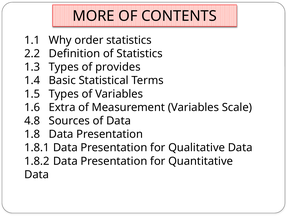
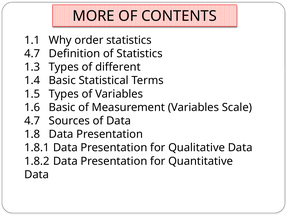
2.2 at (32, 53): 2.2 -> 4.7
provides: provides -> different
1.6 Extra: Extra -> Basic
4.8 at (32, 120): 4.8 -> 4.7
